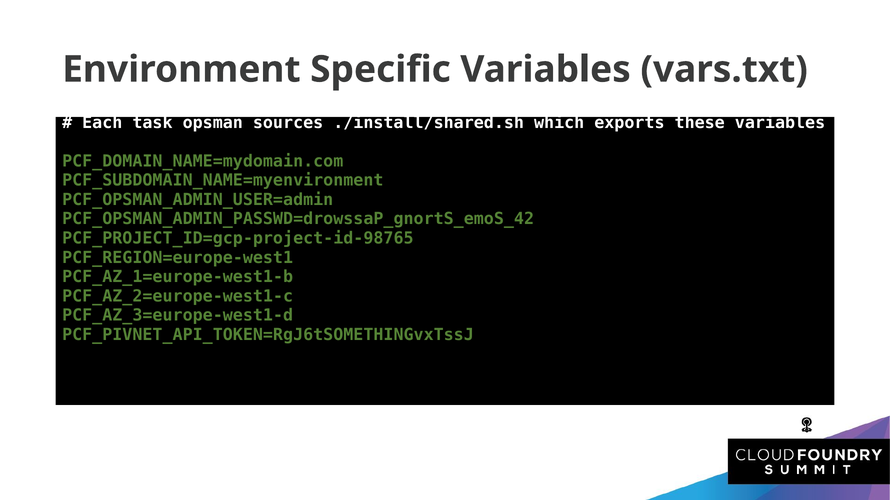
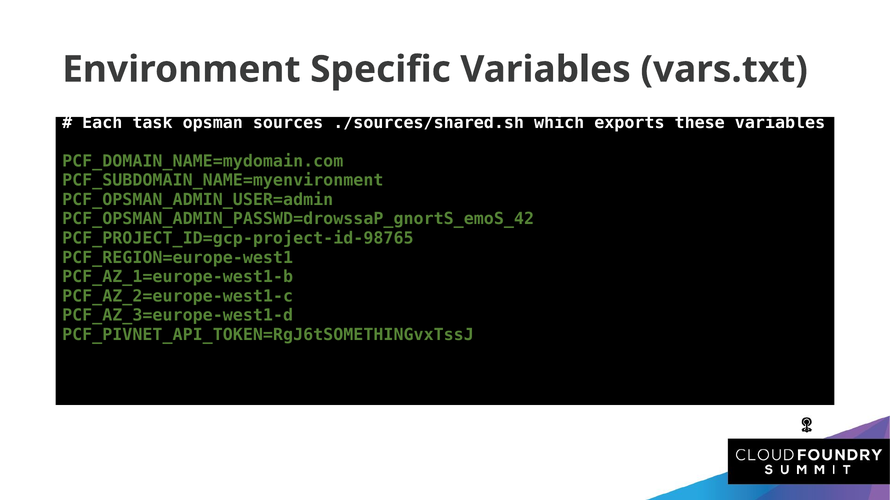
./install/shared.sh: ./install/shared.sh -> ./sources/shared.sh
